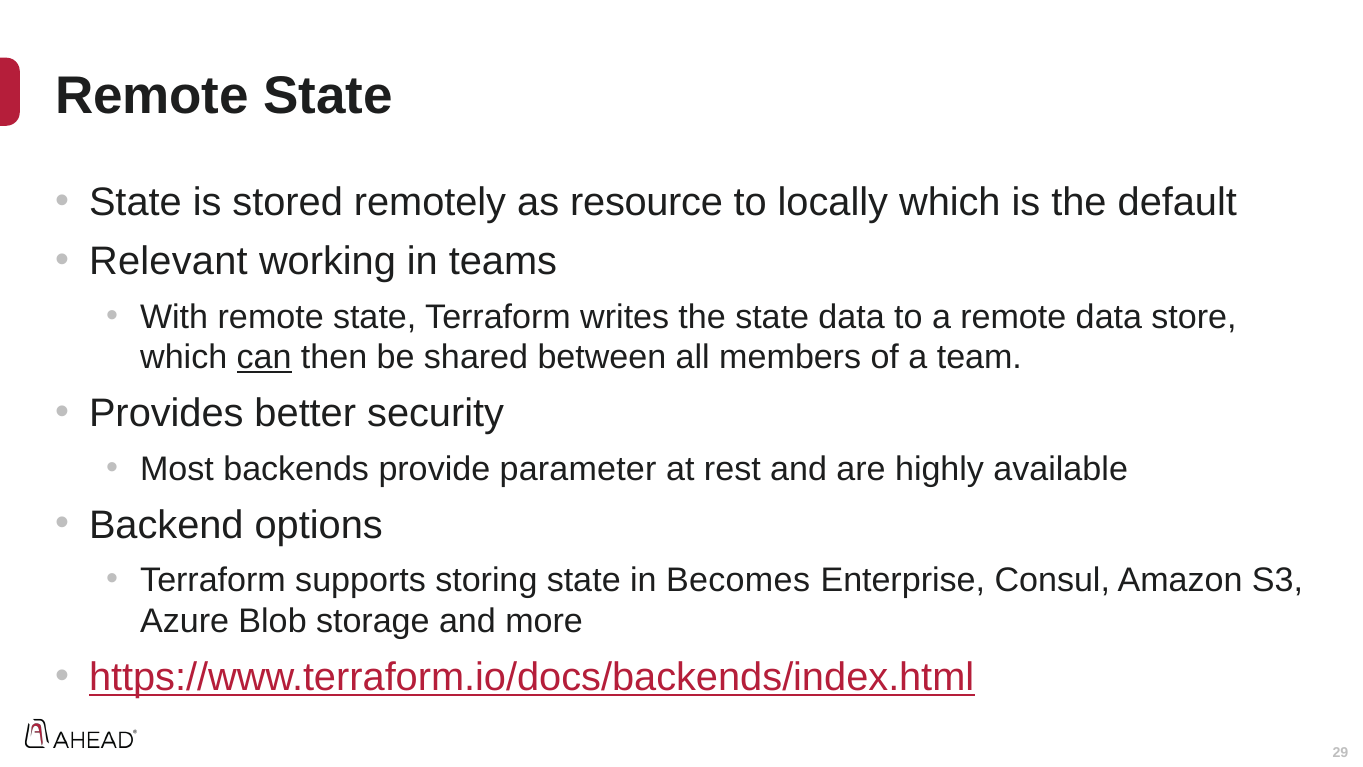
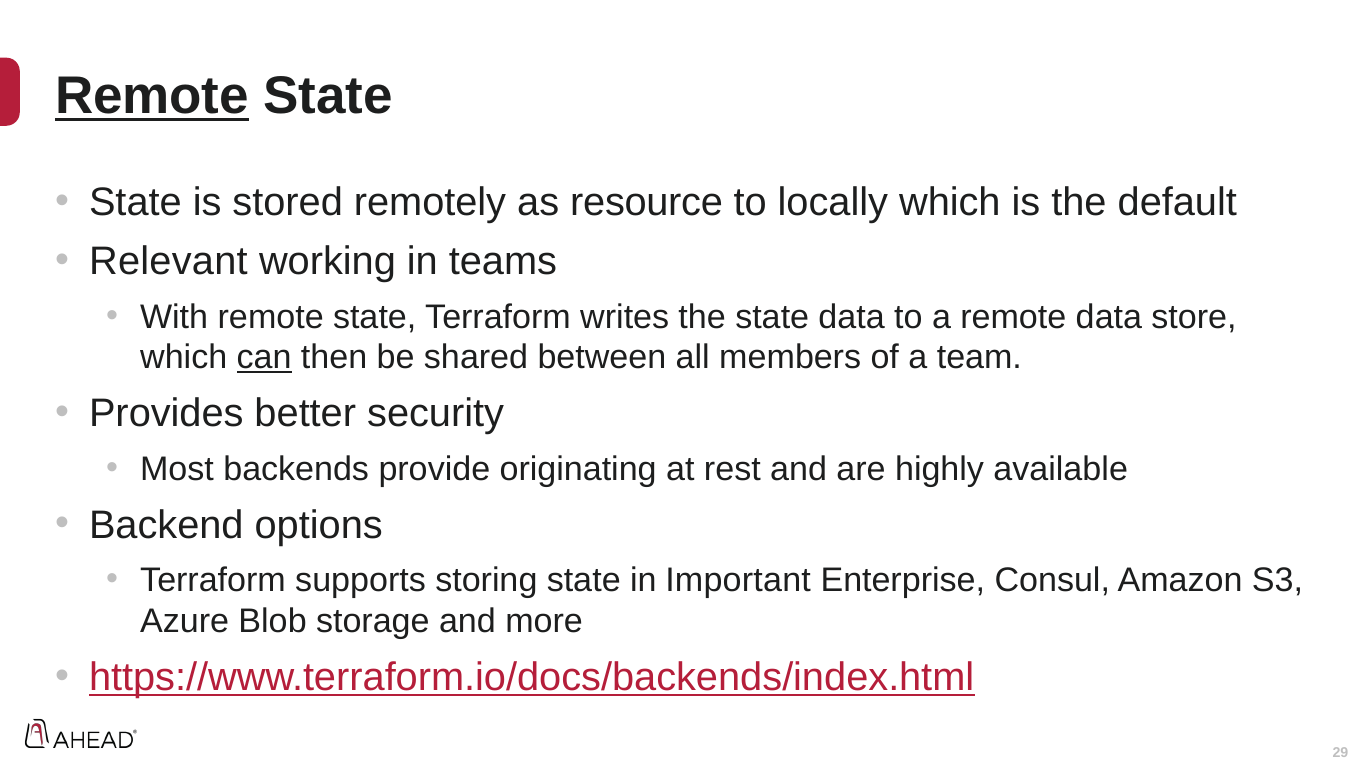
Remote at (152, 96) underline: none -> present
parameter: parameter -> originating
Becomes: Becomes -> Important
